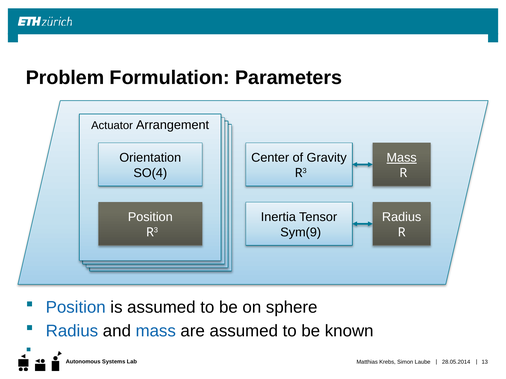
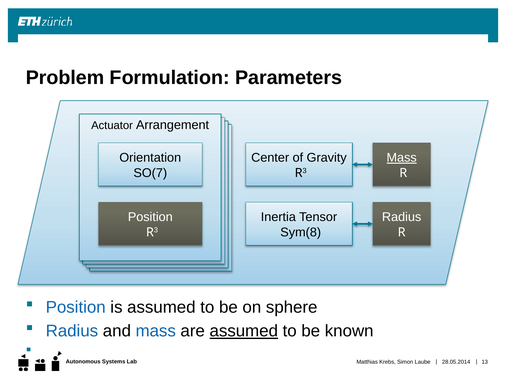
SO(4: SO(4 -> SO(7
Sym(9: Sym(9 -> Sym(8
assumed at (244, 332) underline: none -> present
